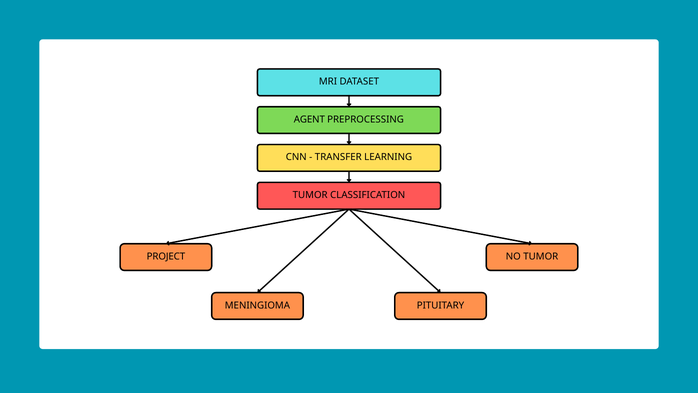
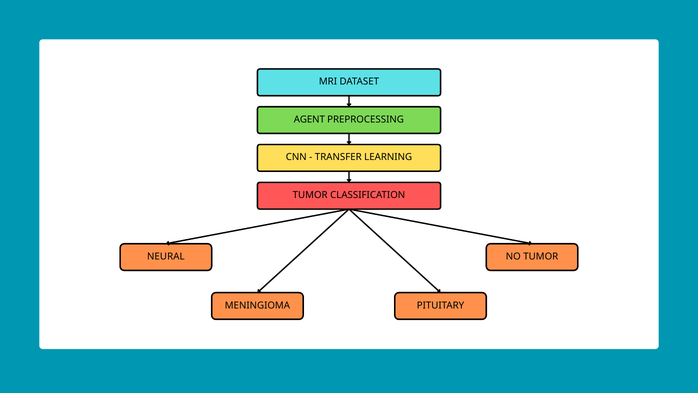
PROJECT: PROJECT -> NEURAL
